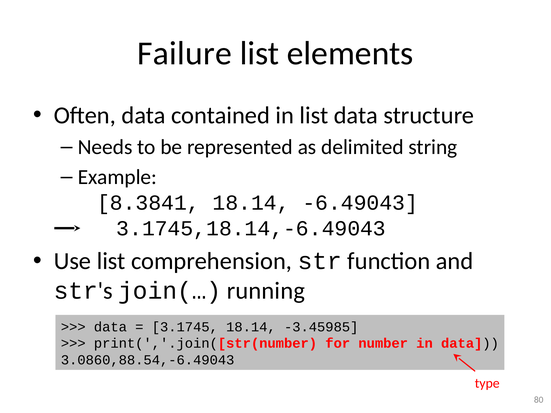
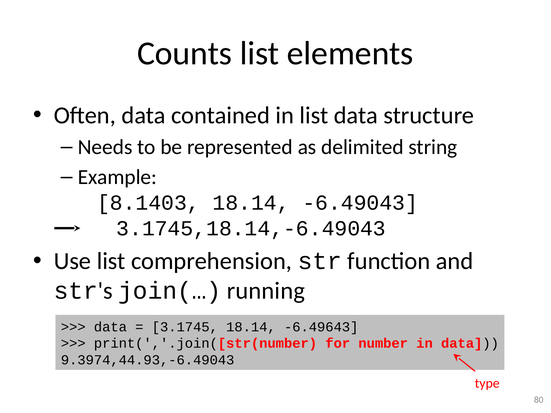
Failure: Failure -> Counts
8.3841: 8.3841 -> 8.1403
-3.45985: -3.45985 -> -6.49643
3.0860,88.54,-6.49043: 3.0860,88.54,-6.49043 -> 9.3974,44.93,-6.49043
